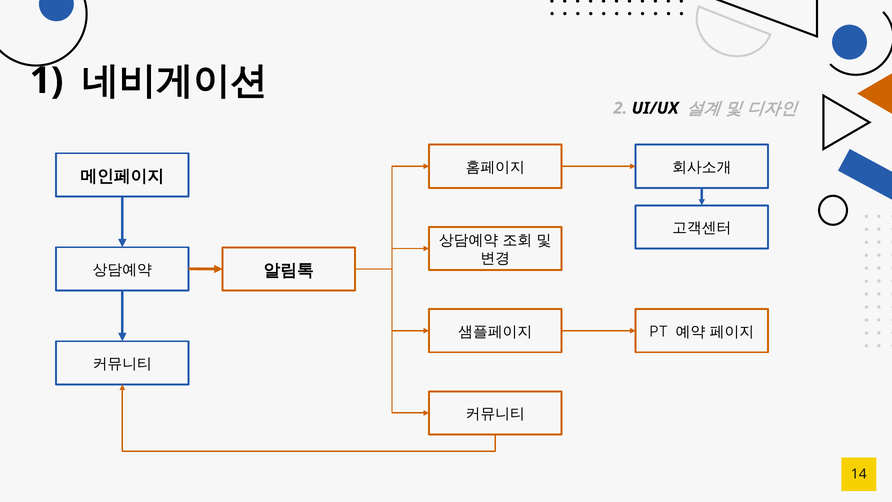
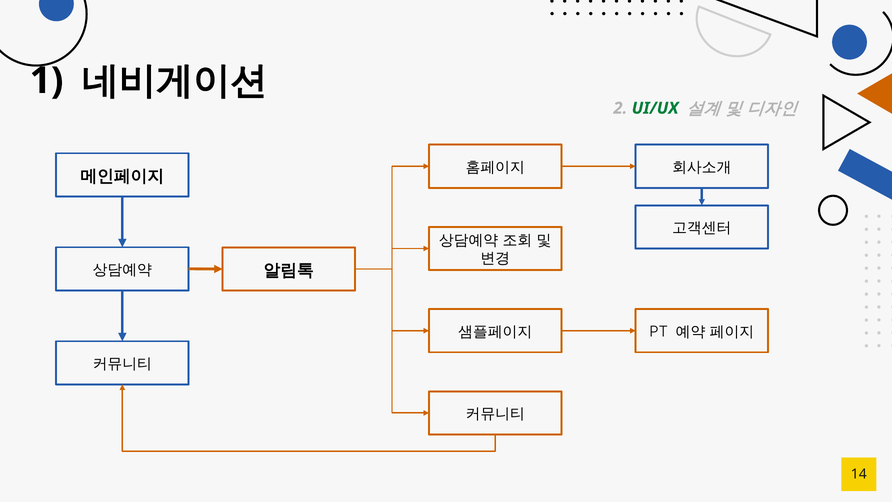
UI/UX colour: black -> green
